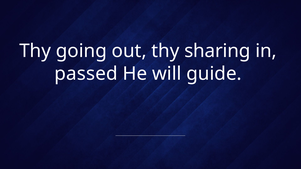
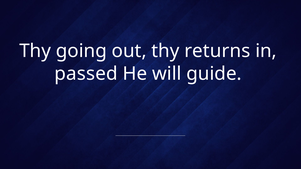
sharing: sharing -> returns
